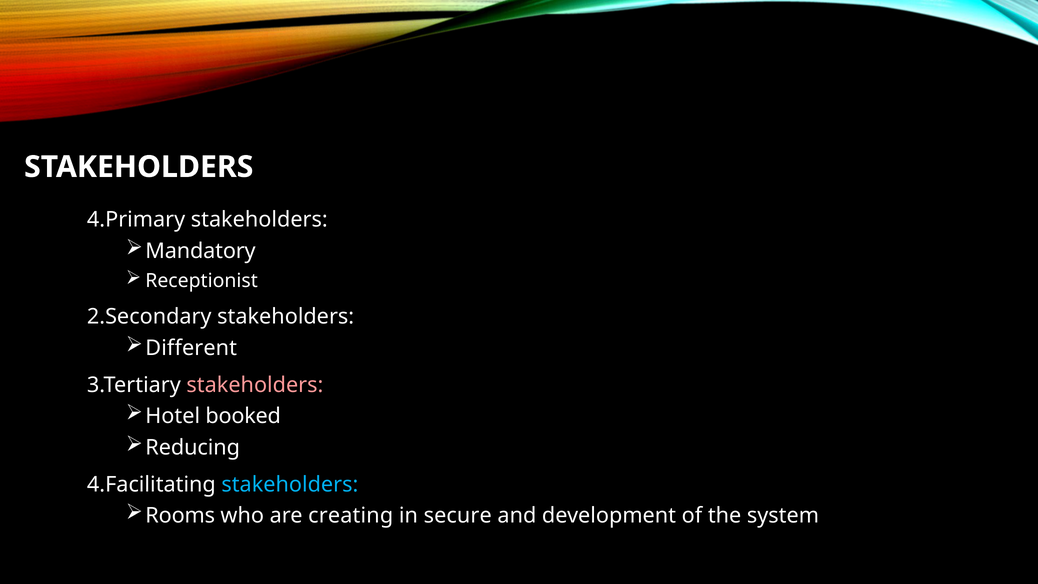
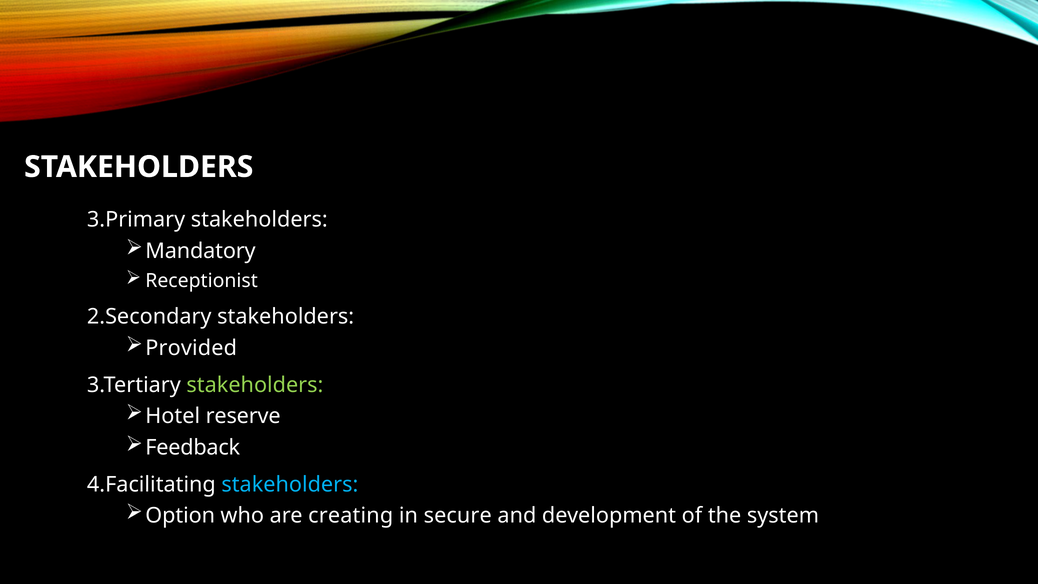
4.Primary: 4.Primary -> 3.Primary
Different: Different -> Provided
stakeholders at (255, 385) colour: pink -> light green
booked: booked -> reserve
Reducing: Reducing -> Feedback
Rooms: Rooms -> Option
